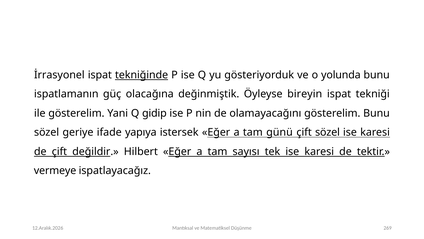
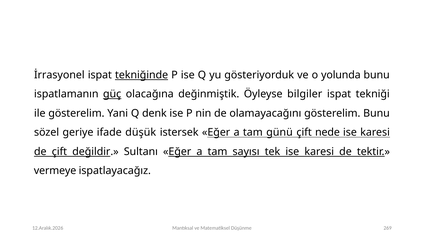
güç underline: none -> present
bireyin: bireyin -> bilgiler
gidip: gidip -> denk
yapıya: yapıya -> düşük
çift sözel: sözel -> nede
Hilbert: Hilbert -> Sultanı
